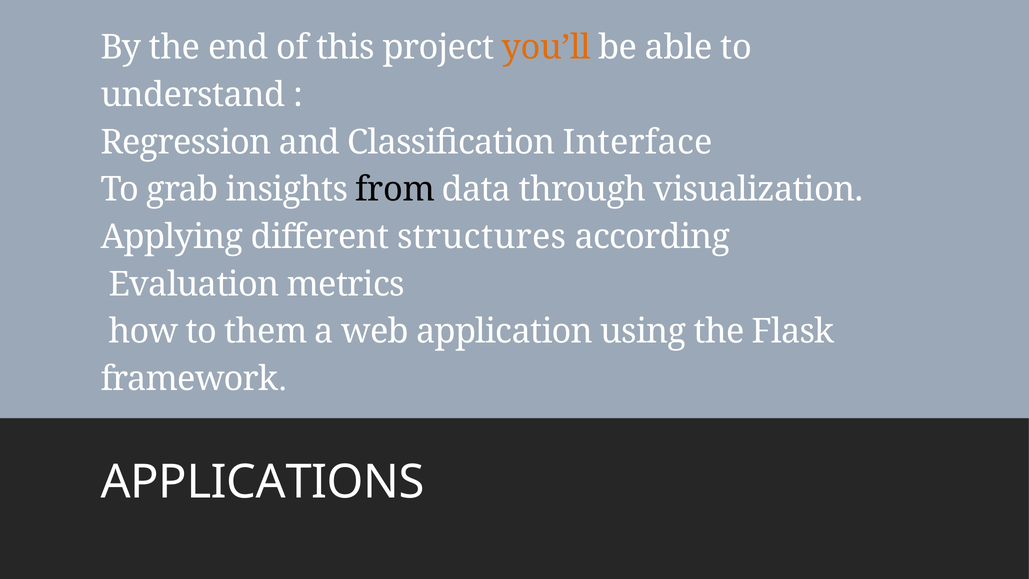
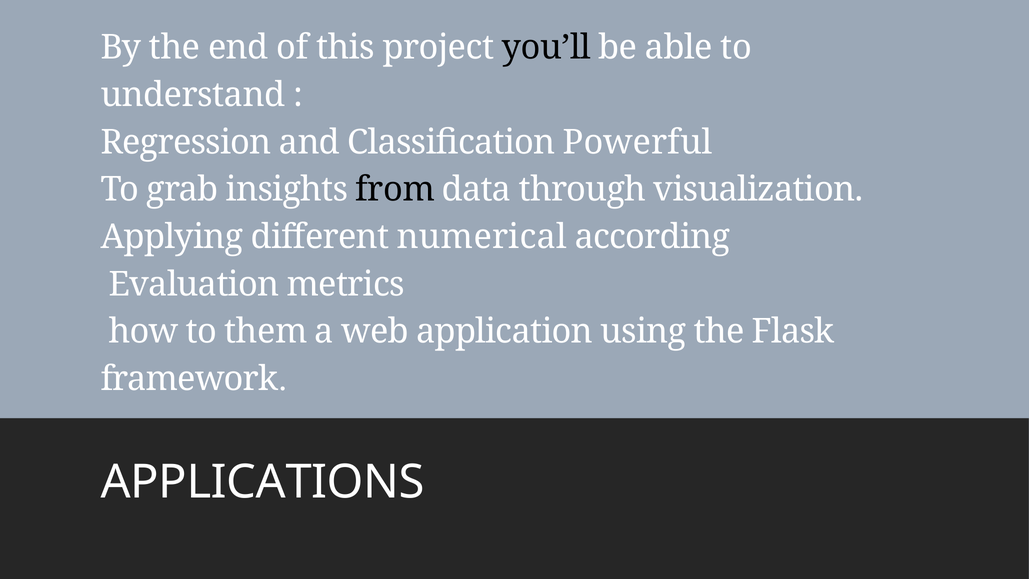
you’ll colour: orange -> black
Interface: Interface -> Powerful
structures: structures -> numerical
